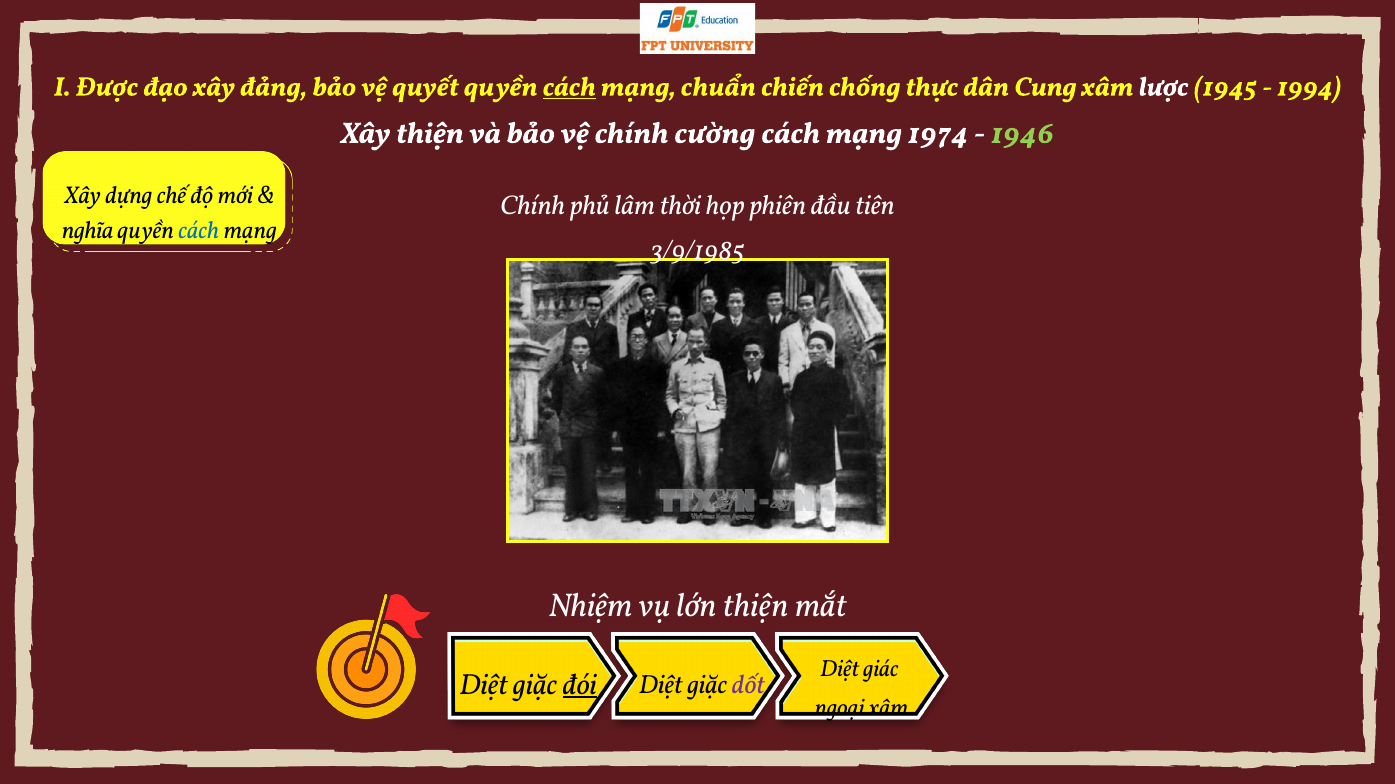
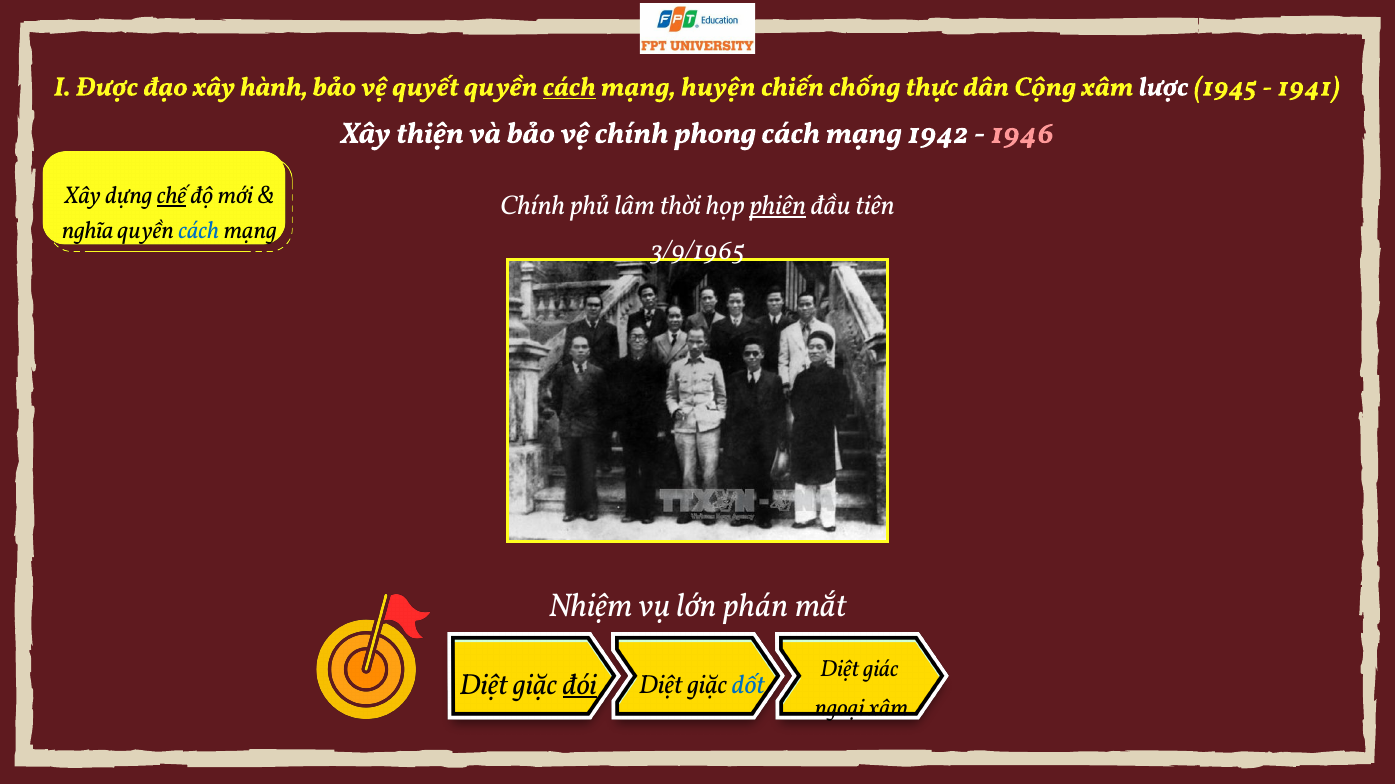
đảng: đảng -> hành
chuẩn: chuẩn -> huyện
Cung: Cung -> Cộng
1994: 1994 -> 1941
cường: cường -> phong
1974: 1974 -> 1942
1946 colour: light green -> pink
chế underline: none -> present
phiên underline: none -> present
3/9/1985: 3/9/1985 -> 3/9/1965
lớn thiện: thiện -> phán
dốt colour: purple -> blue
